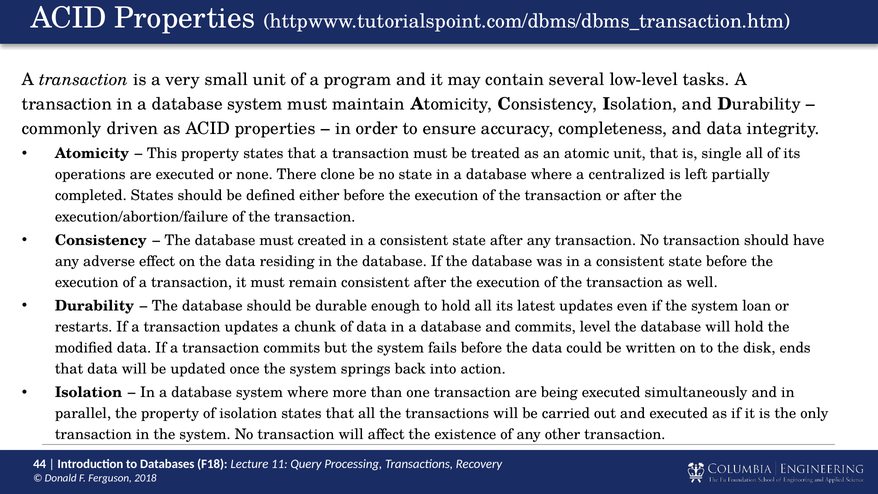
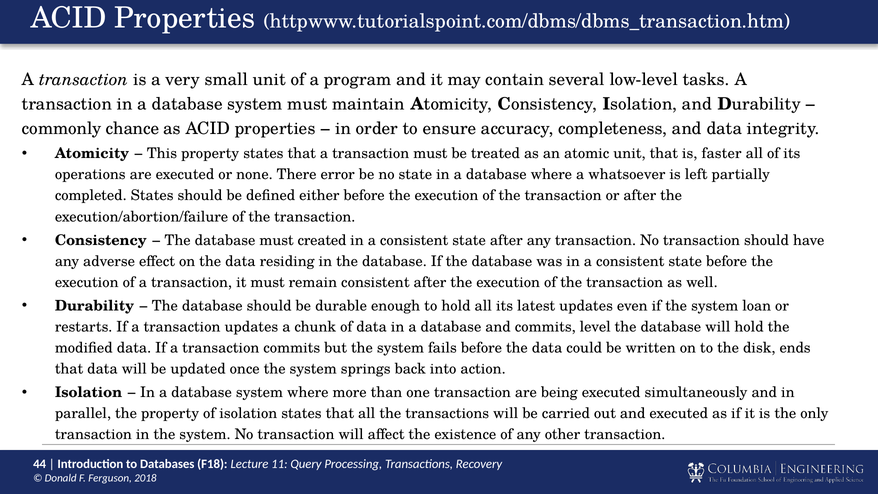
driven: driven -> chance
single: single -> faster
clone: clone -> error
centralized: centralized -> whatsoever
